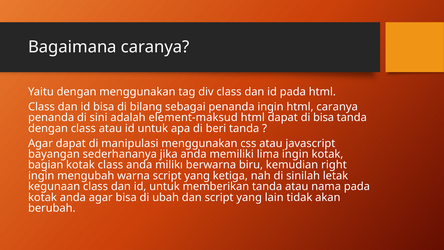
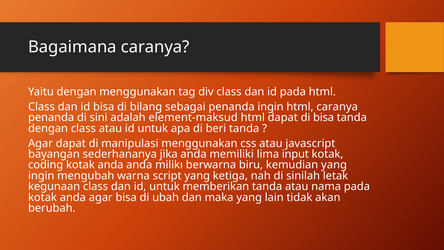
lima ingin: ingin -> input
bagian: bagian -> coding
class at (110, 165): class -> anda
kemudian right: right -> yang
dan script: script -> maka
